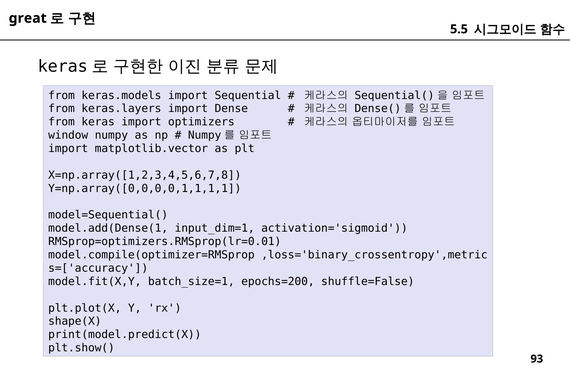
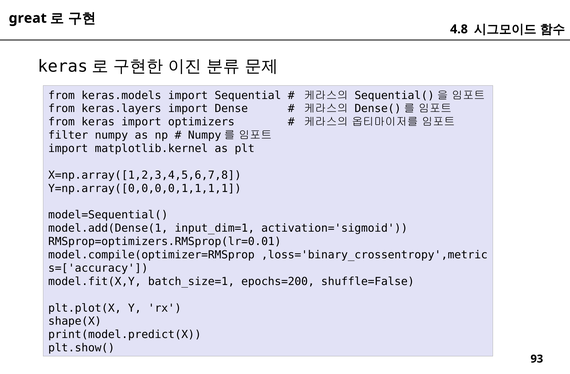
5.5: 5.5 -> 4.8
window: window -> filter
matplotlib.vector: matplotlib.vector -> matplotlib.kernel
